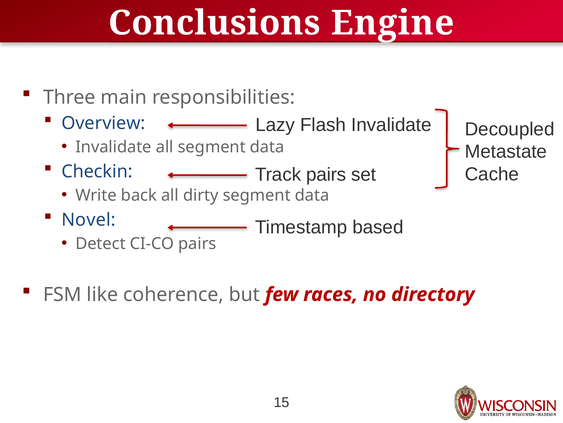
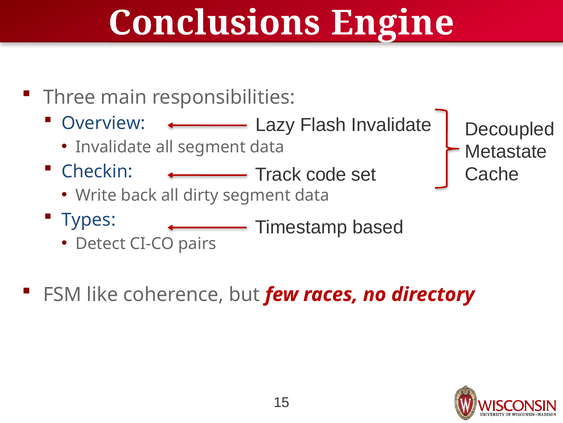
Track pairs: pairs -> code
Novel: Novel -> Types
